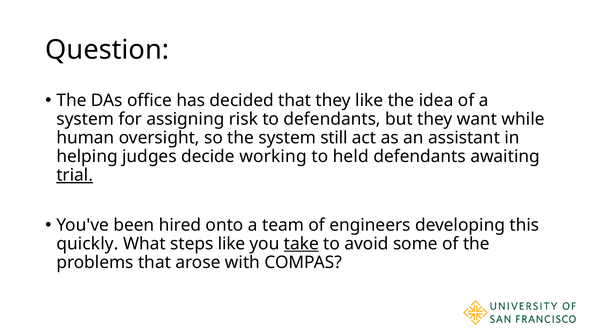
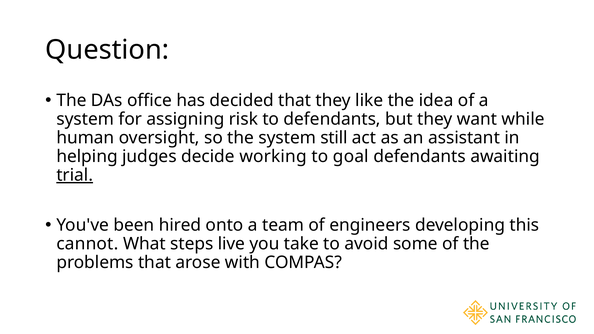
held: held -> goal
quickly: quickly -> cannot
steps like: like -> live
take underline: present -> none
